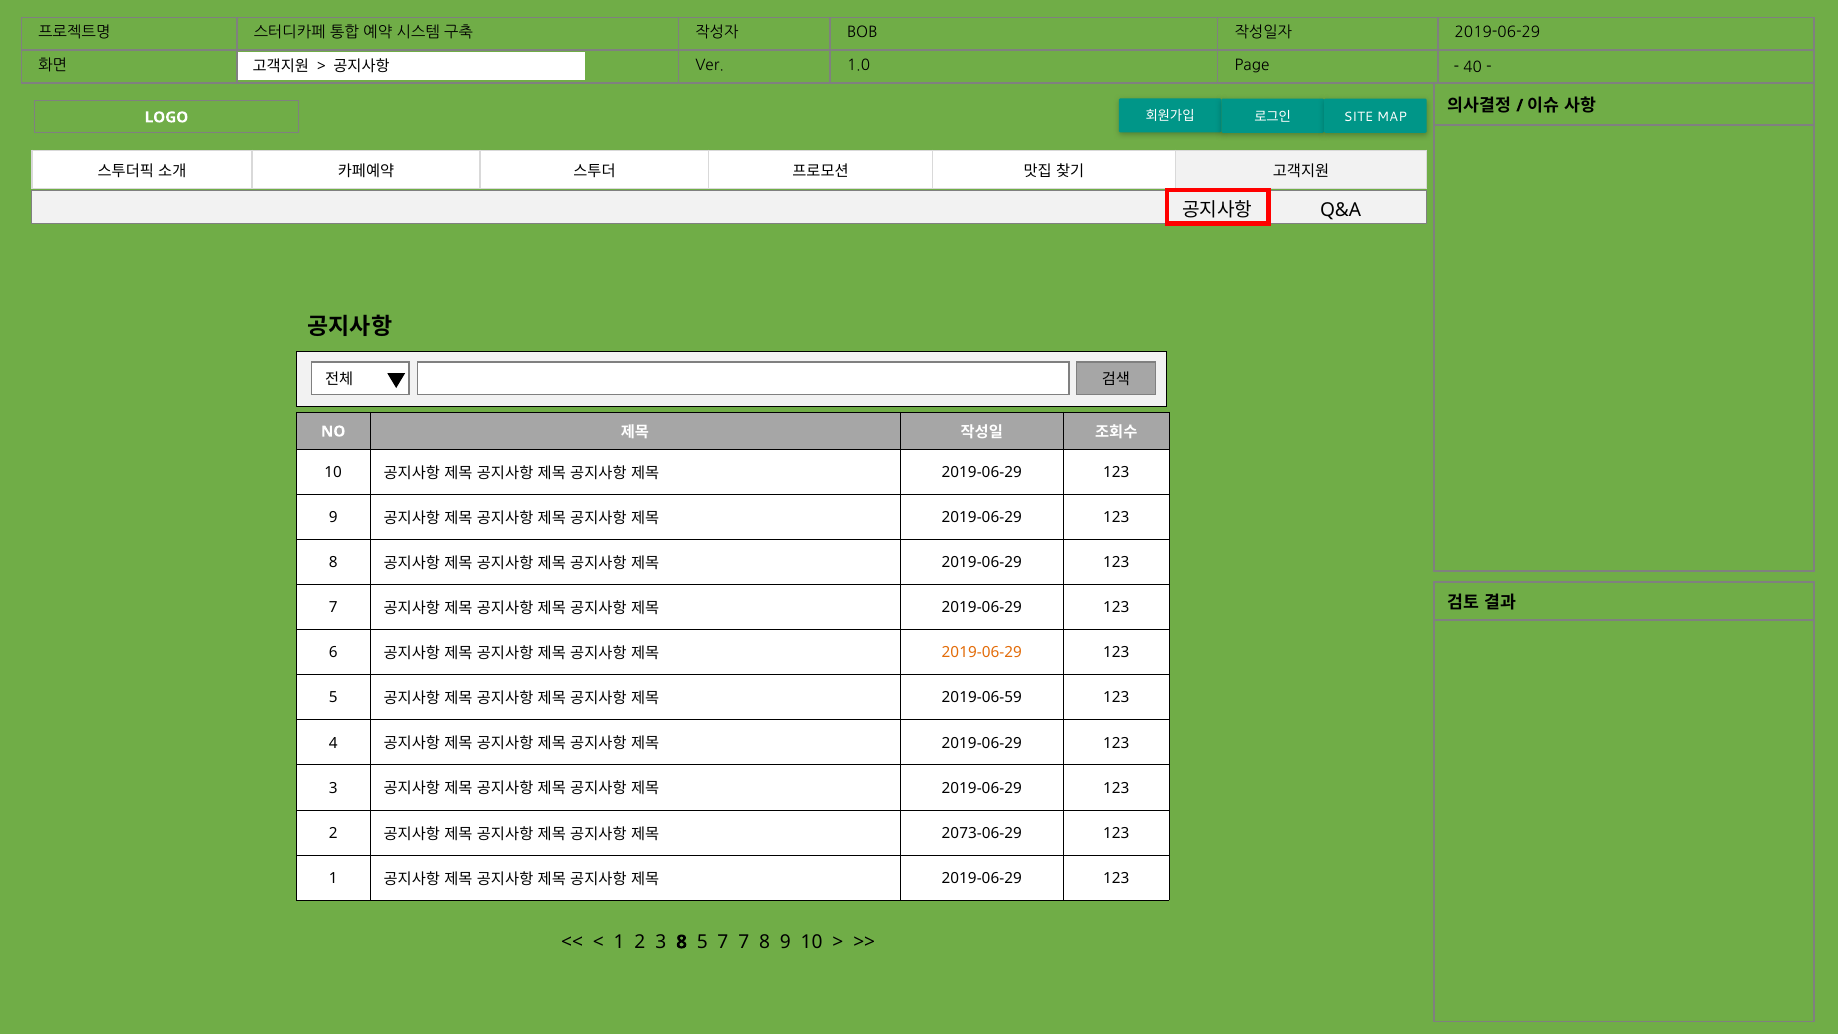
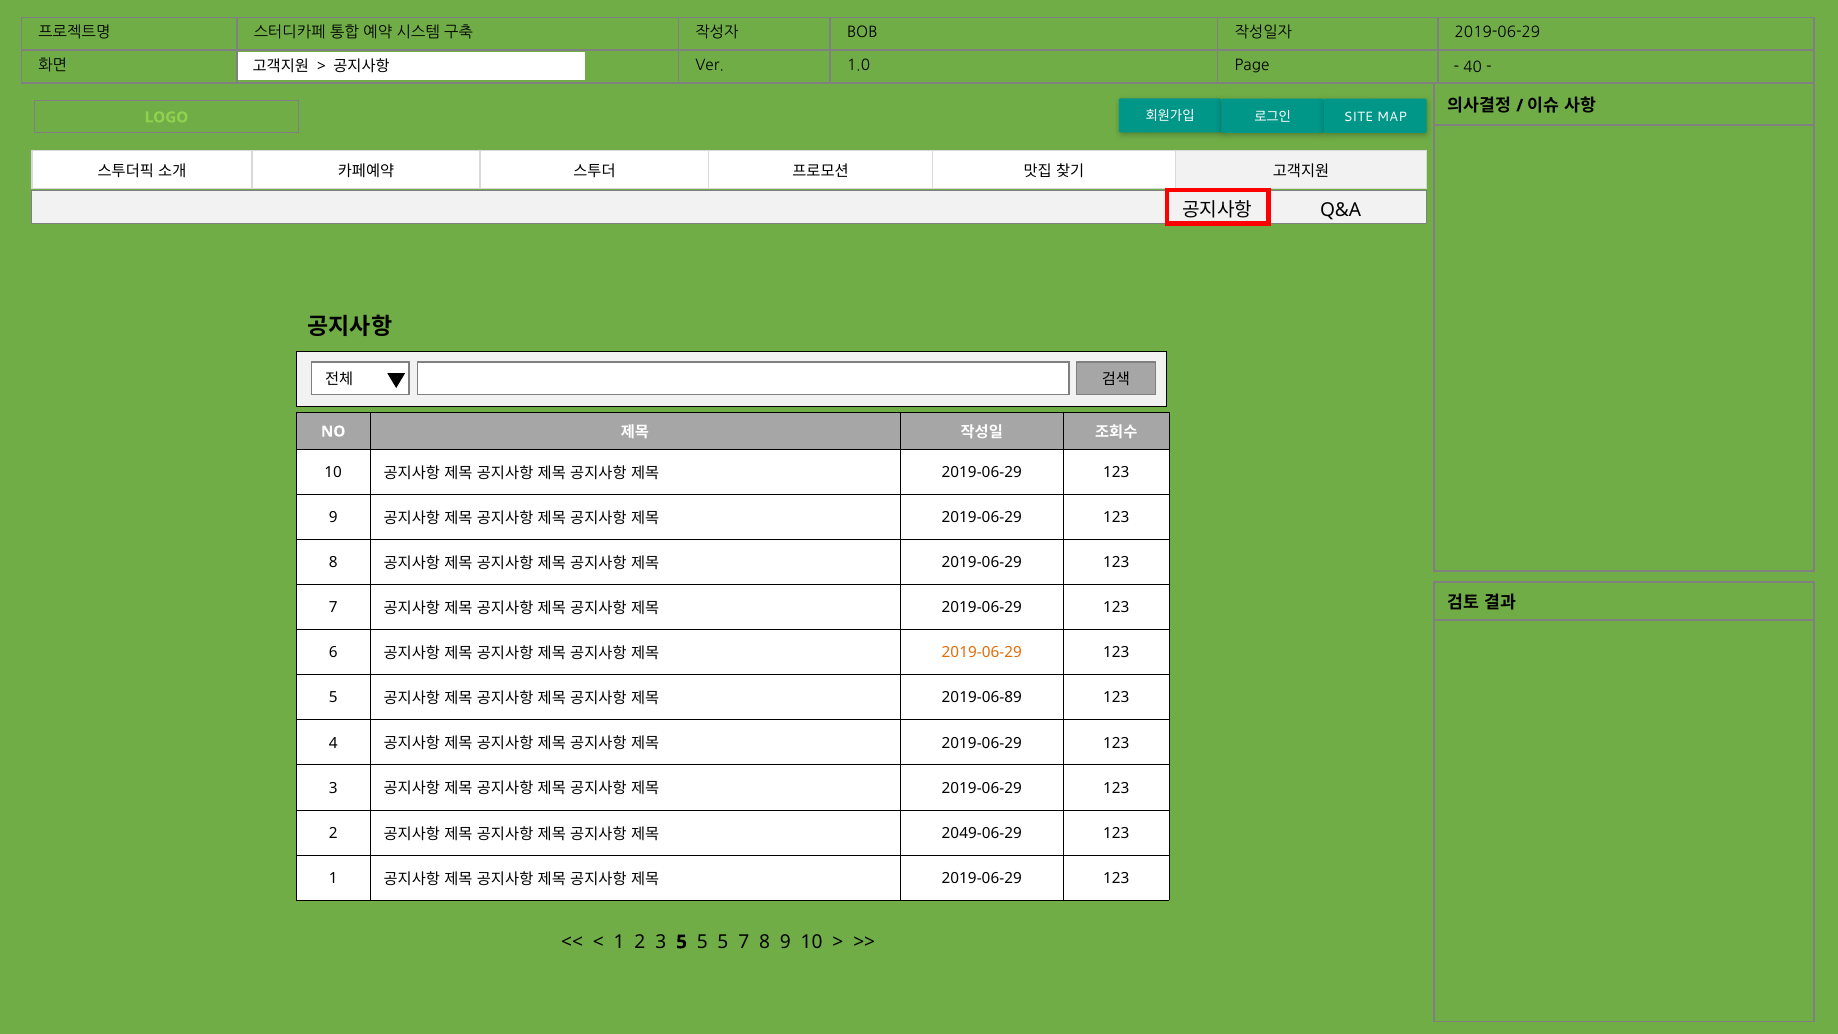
LOGO colour: white -> light green
2019-06-59: 2019-06-59 -> 2019-06-89
2073-06-29: 2073-06-29 -> 2049-06-29
3 8: 8 -> 5
7 at (723, 942): 7 -> 5
